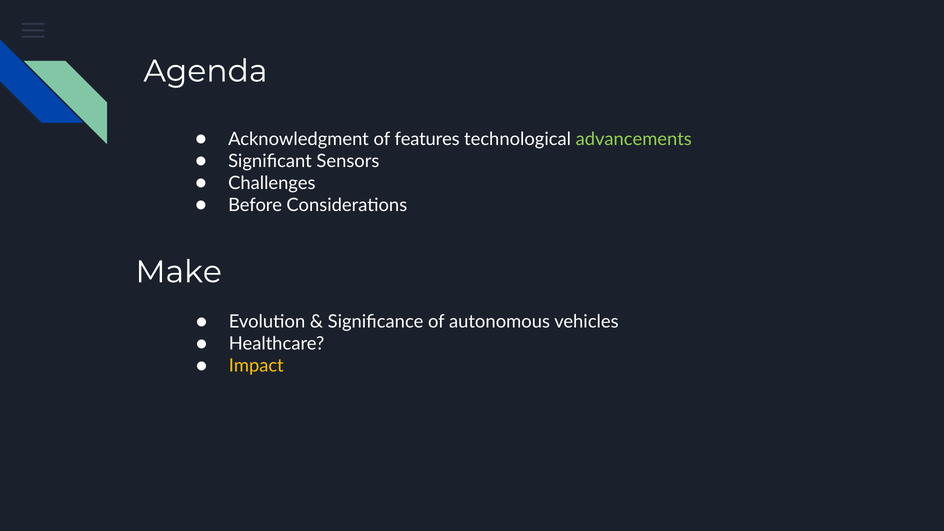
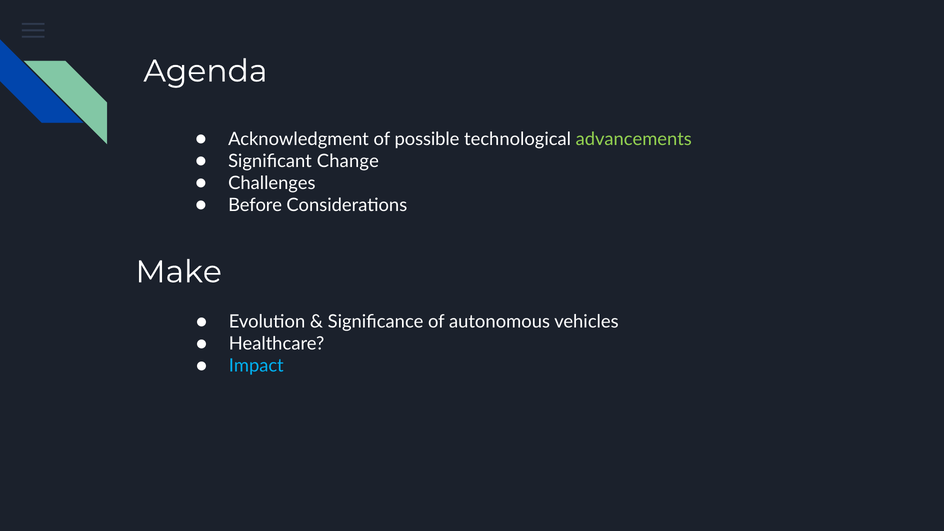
features: features -> possible
Sensors: Sensors -> Change
Impact colour: yellow -> light blue
